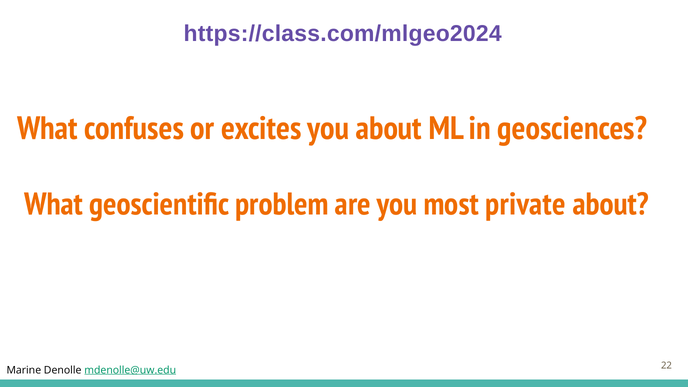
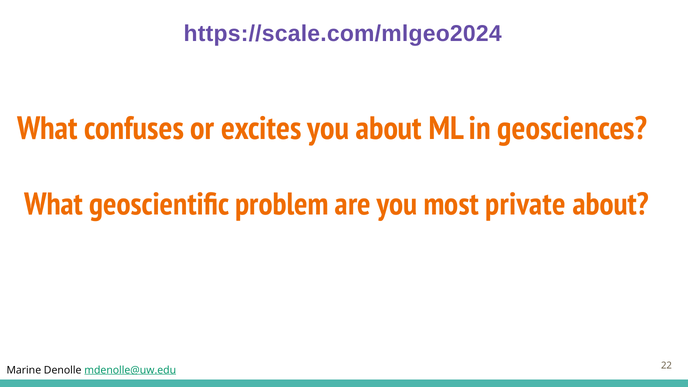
https://class.com/mlgeo2024: https://class.com/mlgeo2024 -> https://scale.com/mlgeo2024
